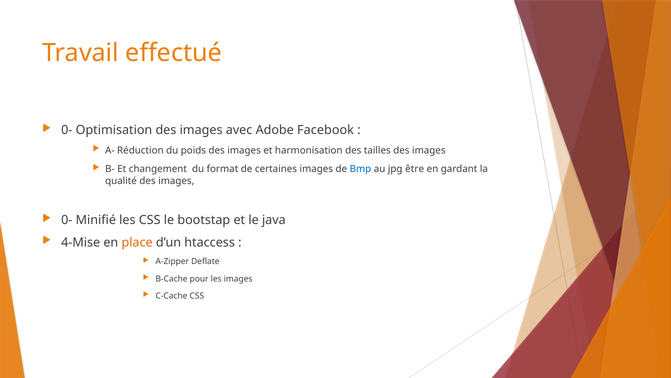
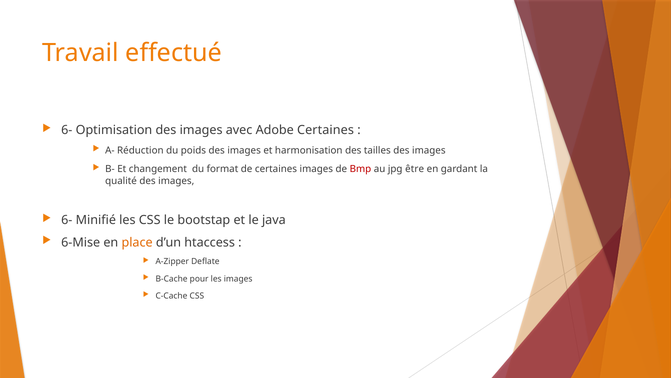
0- at (67, 130): 0- -> 6-
Adobe Facebook: Facebook -> Certaines
Bmp colour: blue -> red
0- at (67, 220): 0- -> 6-
4-Mise: 4-Mise -> 6-Mise
